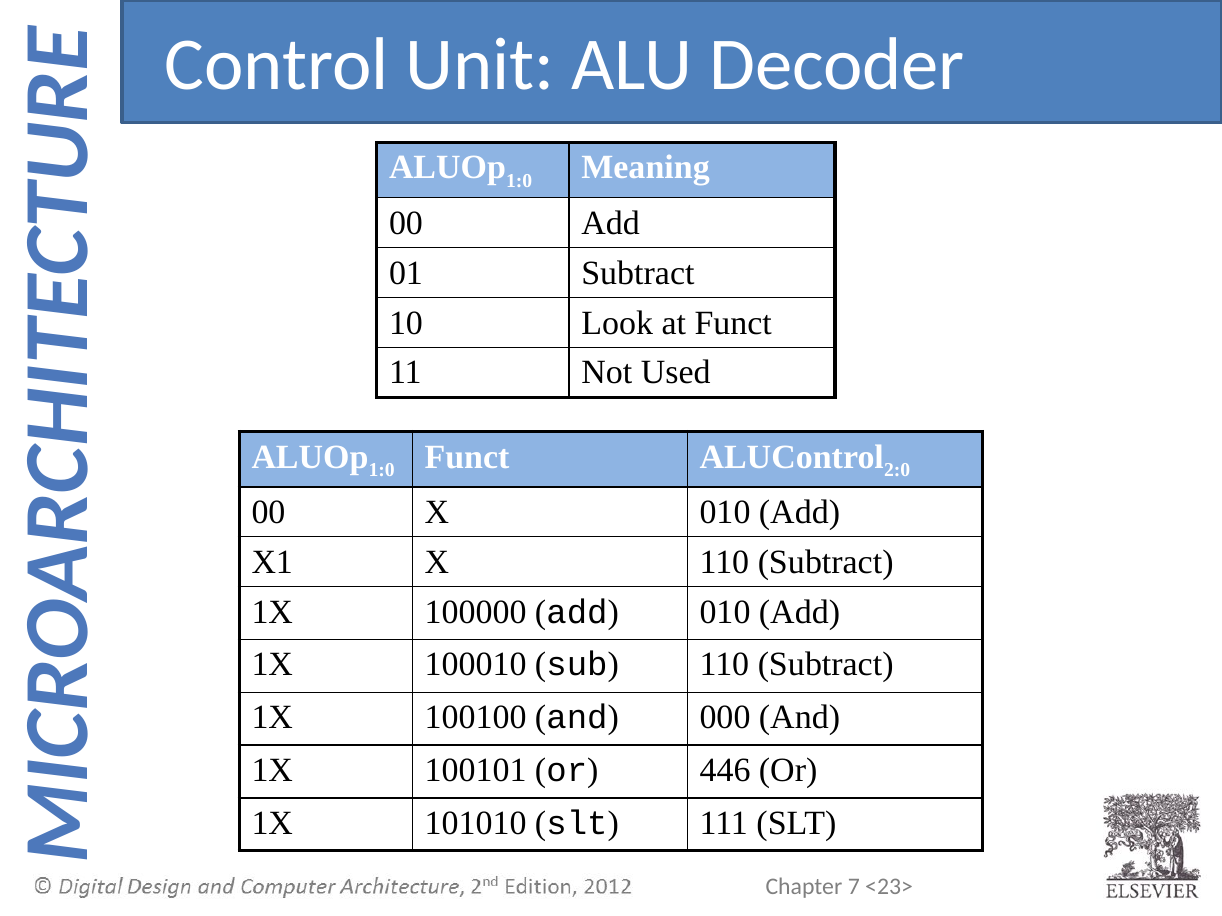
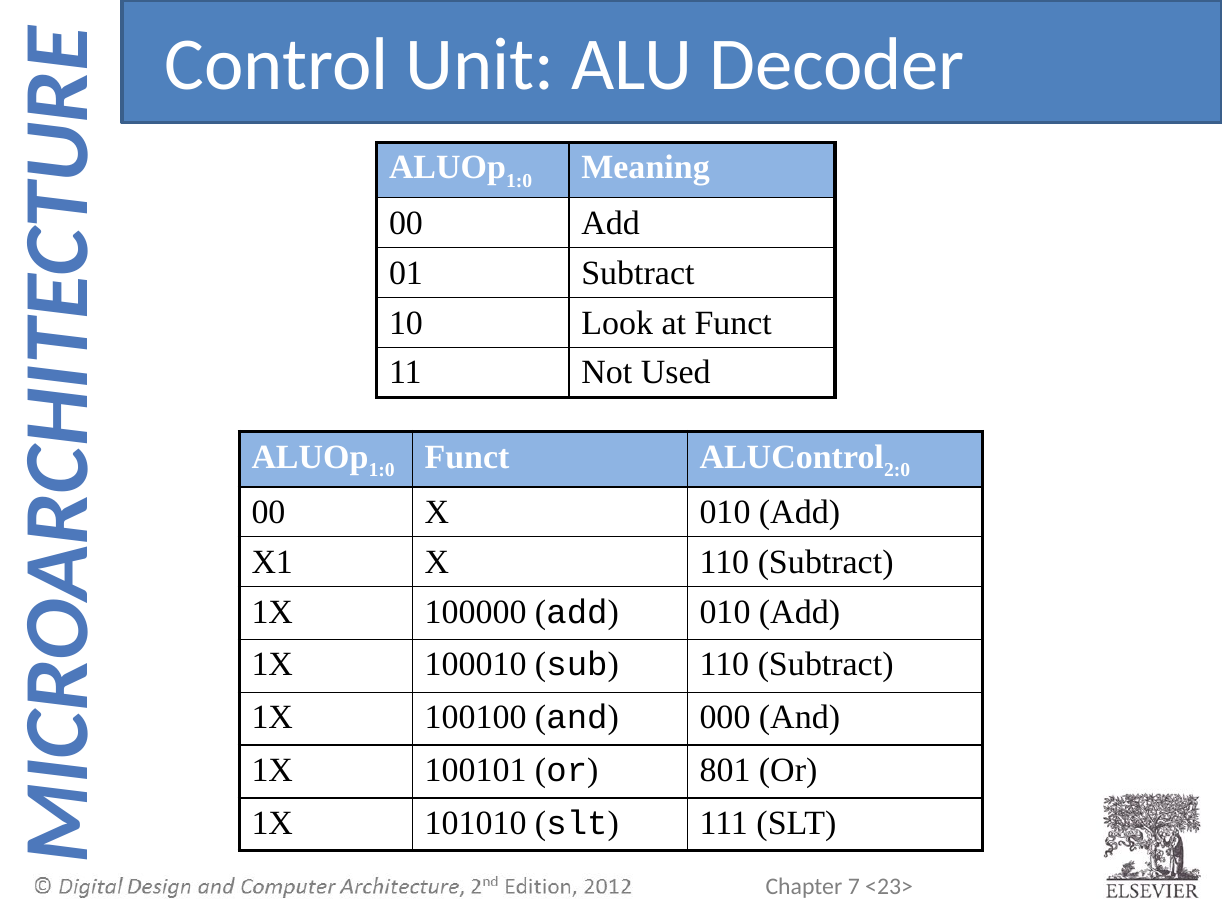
446: 446 -> 801
